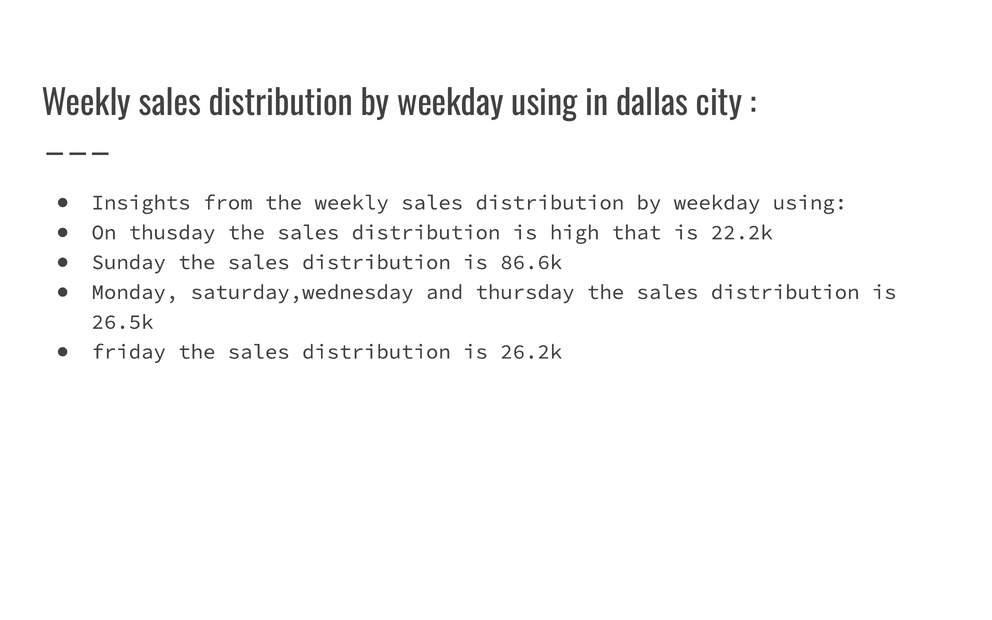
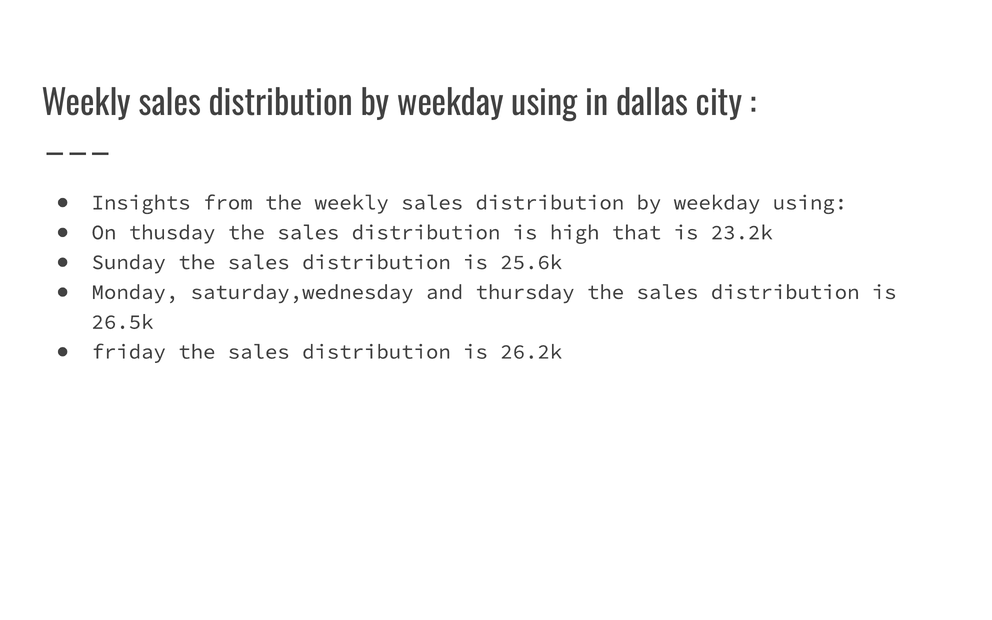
22.2k: 22.2k -> 23.2k
86.6k: 86.6k -> 25.6k
